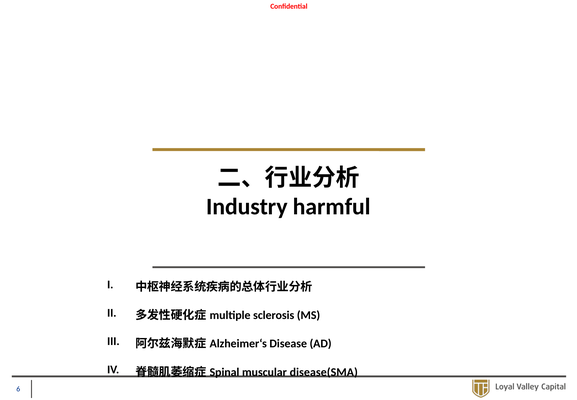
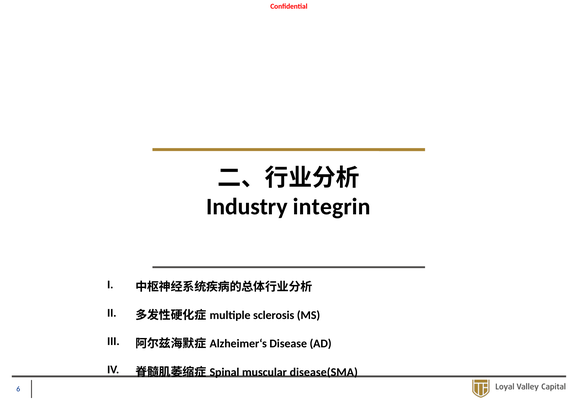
harmful: harmful -> integrin
